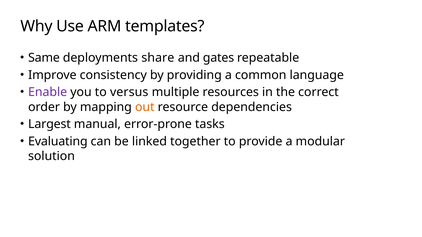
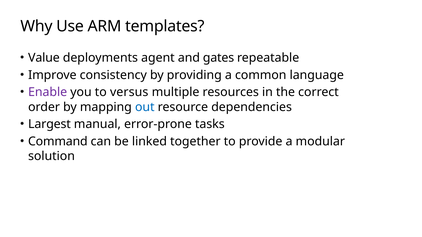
Same: Same -> Value
share: share -> agent
out colour: orange -> blue
Evaluating: Evaluating -> Command
